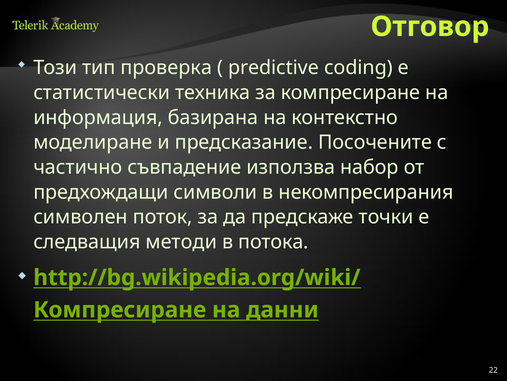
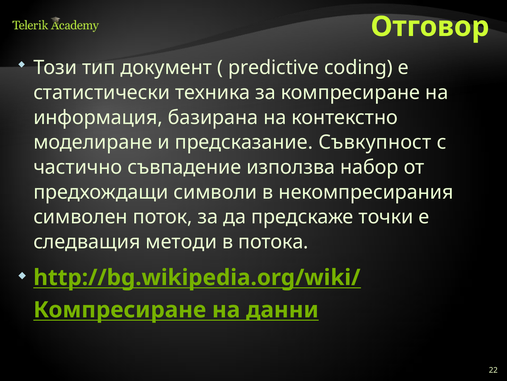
проверка: проверка -> документ
Посочените: Посочените -> Съвкупност
